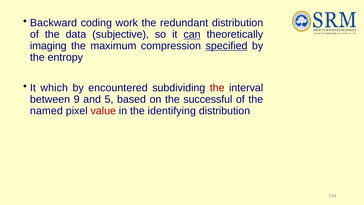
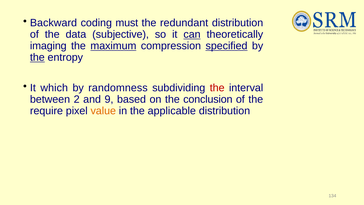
work: work -> must
maximum underline: none -> present
the at (37, 57) underline: none -> present
encountered: encountered -> randomness
9: 9 -> 2
5: 5 -> 9
successful: successful -> conclusion
named: named -> require
value colour: red -> orange
identifying: identifying -> applicable
